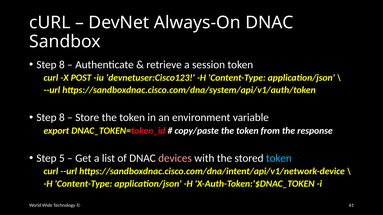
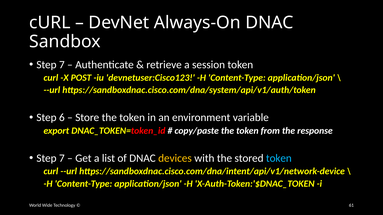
8 at (62, 65): 8 -> 7
8 at (62, 118): 8 -> 6
5 at (62, 158): 5 -> 7
devices colour: pink -> yellow
